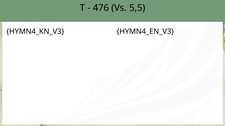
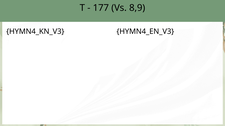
476: 476 -> 177
5,5: 5,5 -> 8,9
